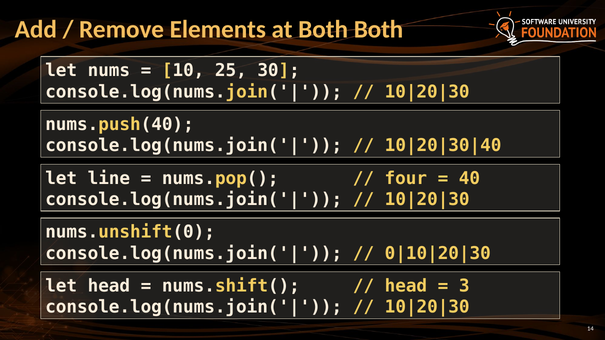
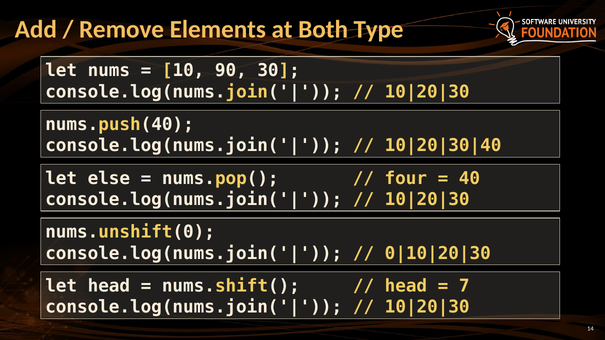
Both Both: Both -> Type
25: 25 -> 90
line: line -> else
3: 3 -> 7
